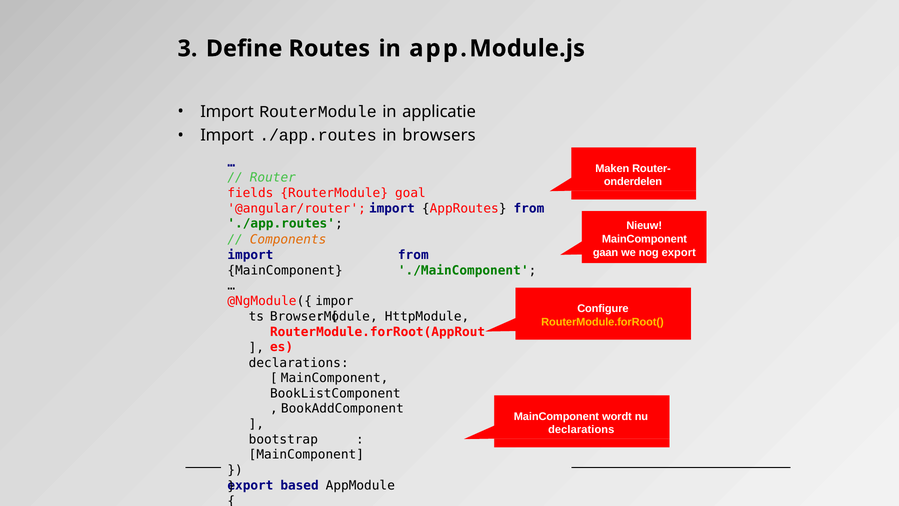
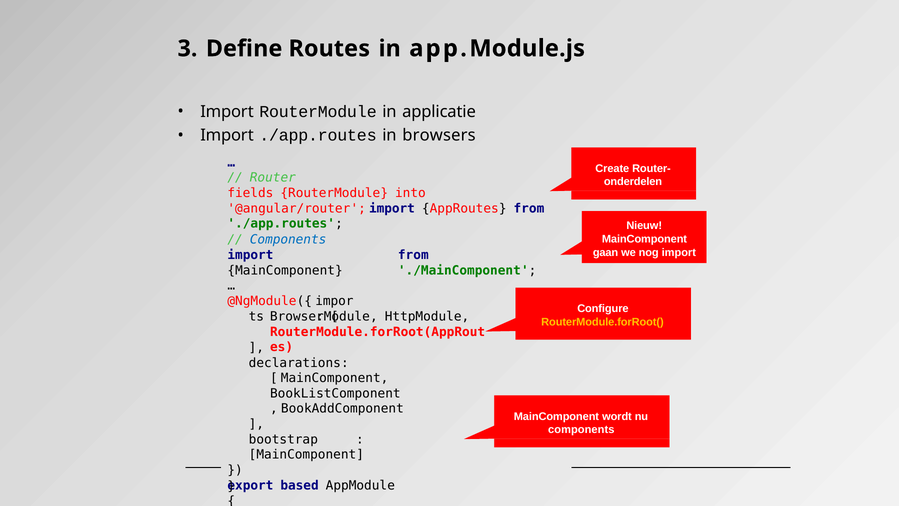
Maken: Maken -> Create
goal: goal -> into
Components at (288, 239) colour: orange -> blue
nog export: export -> import
declarations at (581, 429): declarations -> components
